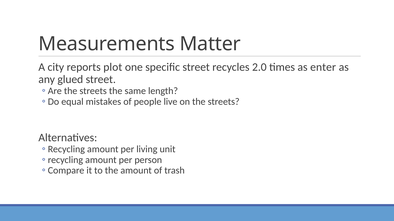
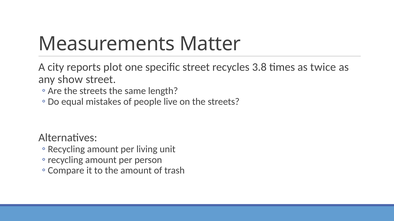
2.0: 2.0 -> 3.8
enter: enter -> twice
glued: glued -> show
